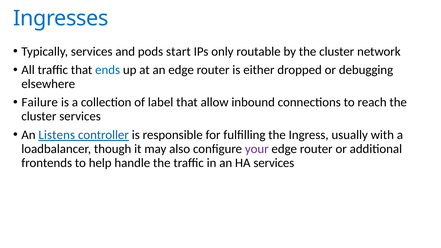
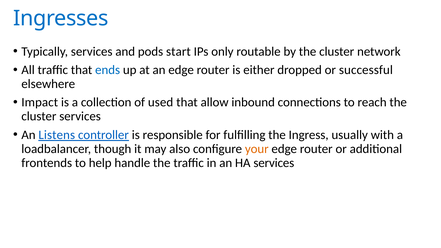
debugging: debugging -> successful
Failure: Failure -> Impact
label: label -> used
your colour: purple -> orange
